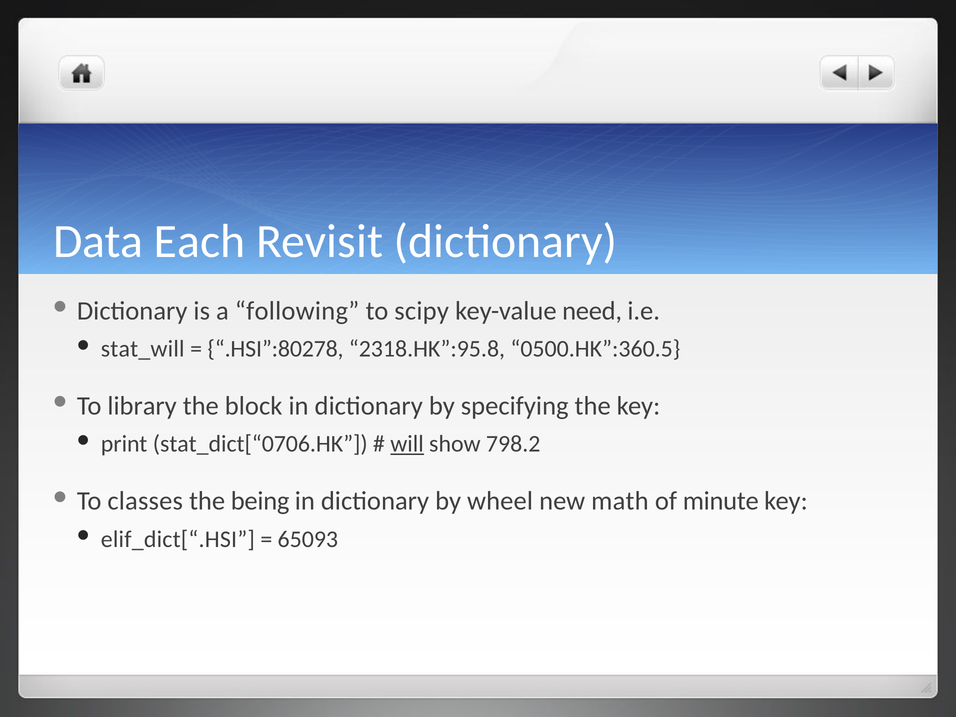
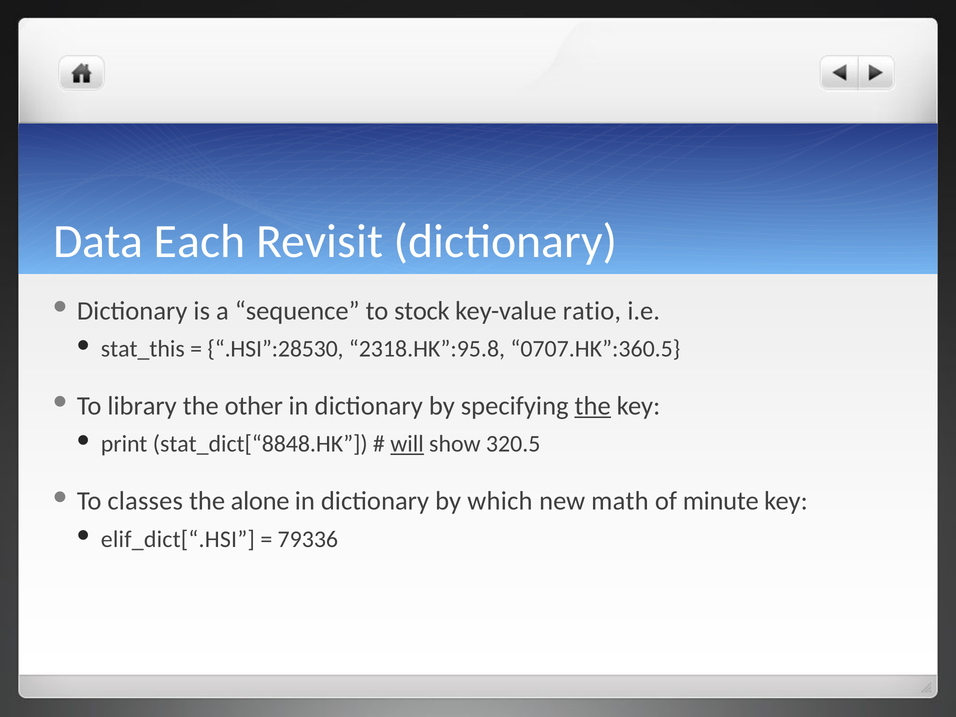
following: following -> sequence
scipy: scipy -> stock
need: need -> ratio
stat_will: stat_will -> stat_this
.HSI”:80278: .HSI”:80278 -> .HSI”:28530
0500.HK”:360.5: 0500.HK”:360.5 -> 0707.HK”:360.5
block: block -> other
the at (593, 406) underline: none -> present
stat_dict[“0706.HK: stat_dict[“0706.HK -> stat_dict[“8848.HK
798.2: 798.2 -> 320.5
being: being -> alone
wheel: wheel -> which
65093: 65093 -> 79336
